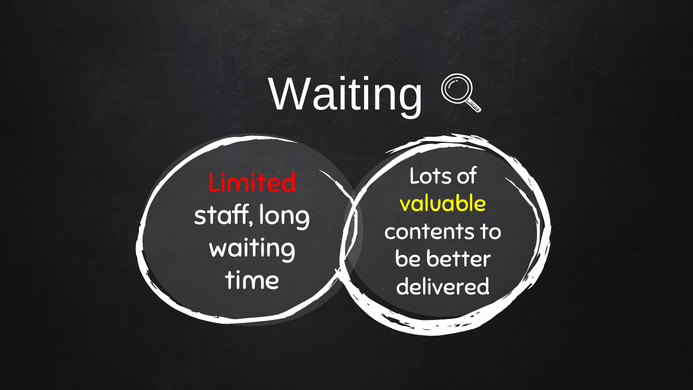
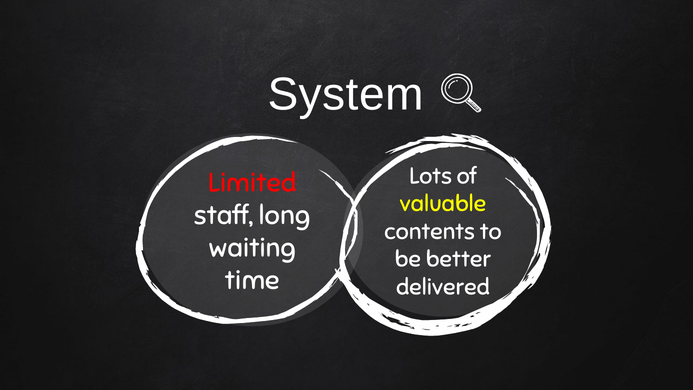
Waiting at (346, 95): Waiting -> System
